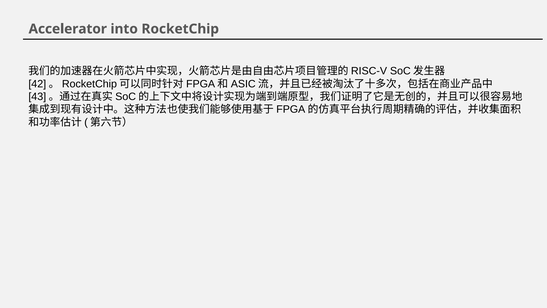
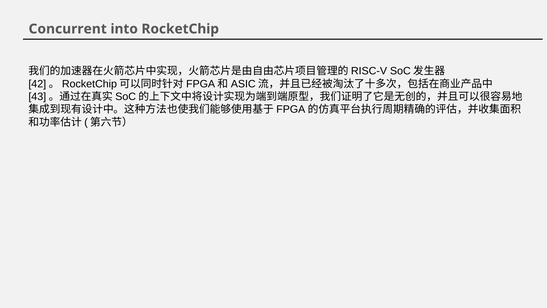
Accelerator: Accelerator -> Concurrent
